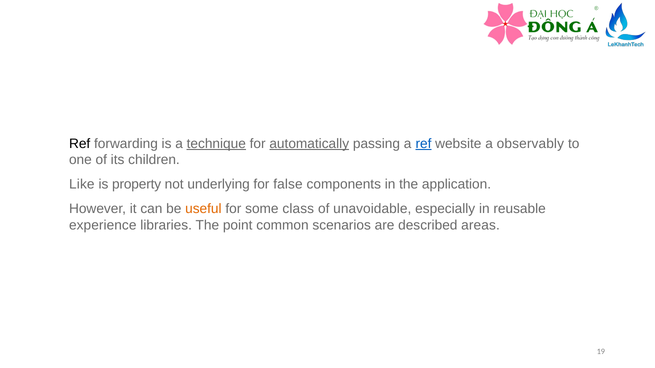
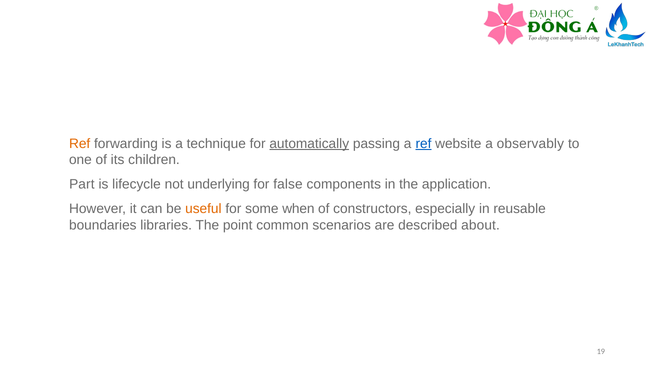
Ref at (80, 144) colour: black -> orange
technique underline: present -> none
Like: Like -> Part
property: property -> lifecycle
class: class -> when
unavoidable: unavoidable -> constructors
experience: experience -> boundaries
areas: areas -> about
